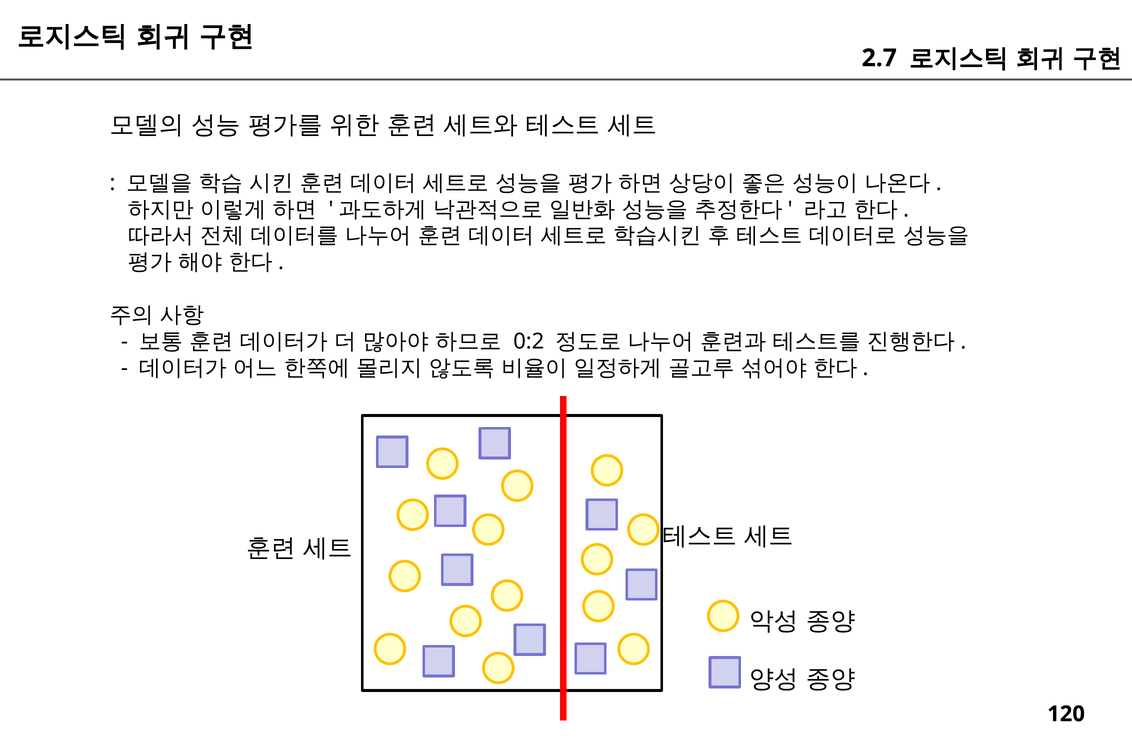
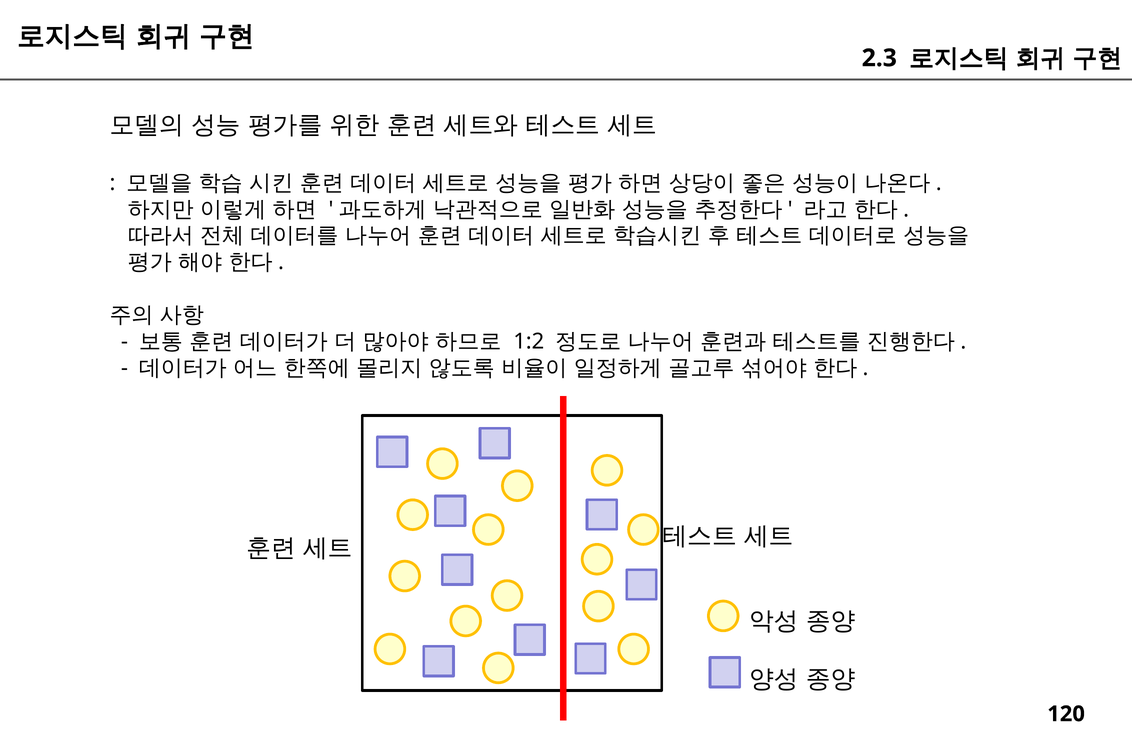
2.7: 2.7 -> 2.3
0:2: 0:2 -> 1:2
